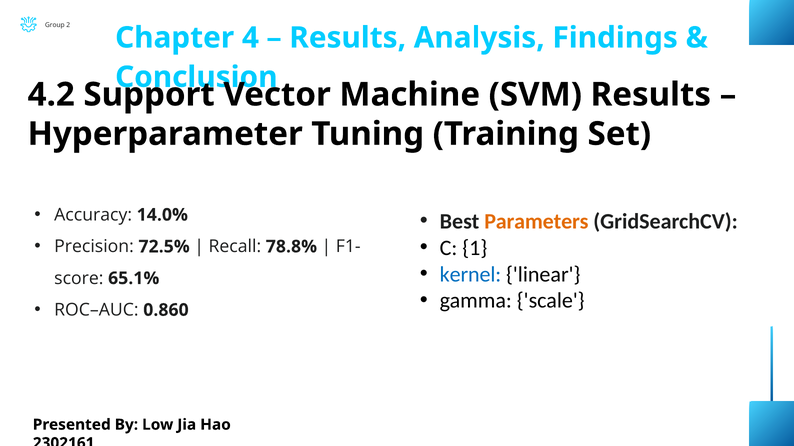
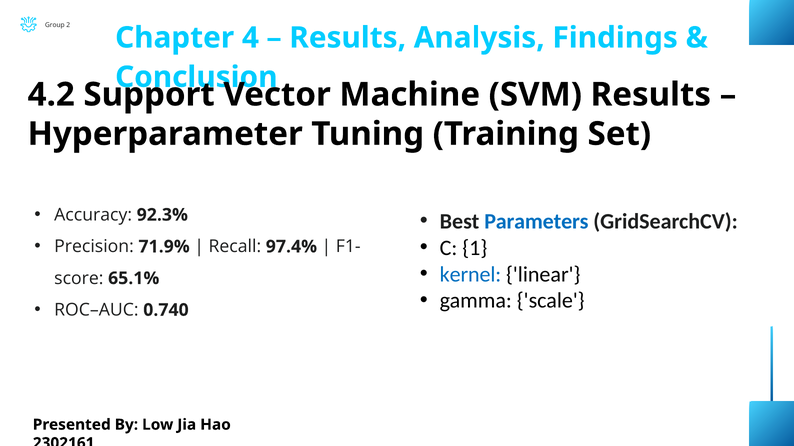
14.0%: 14.0% -> 92.3%
Parameters colour: orange -> blue
72.5%: 72.5% -> 71.9%
78.8%: 78.8% -> 97.4%
0.860: 0.860 -> 0.740
